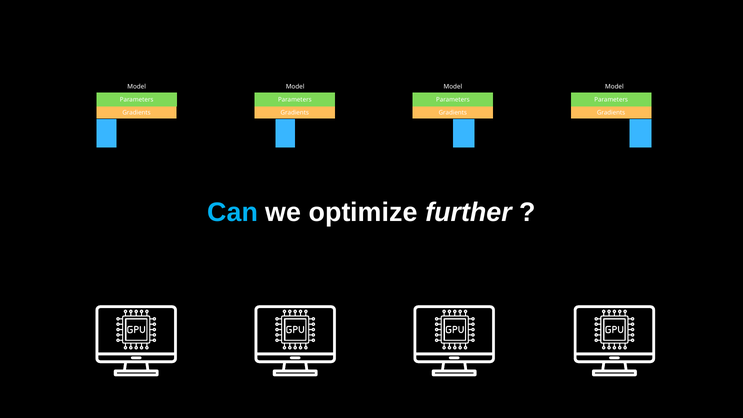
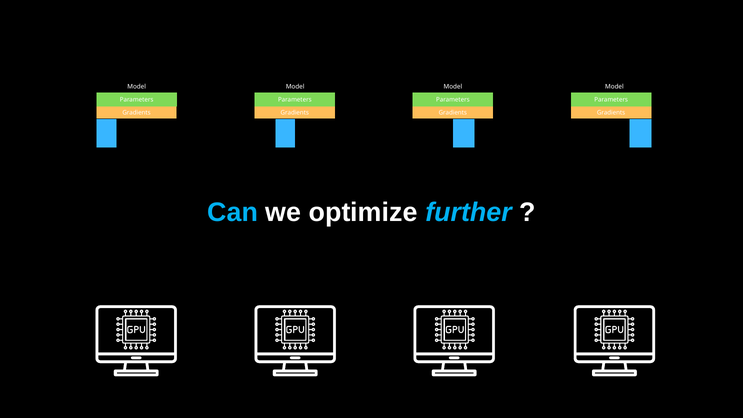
further colour: white -> light blue
